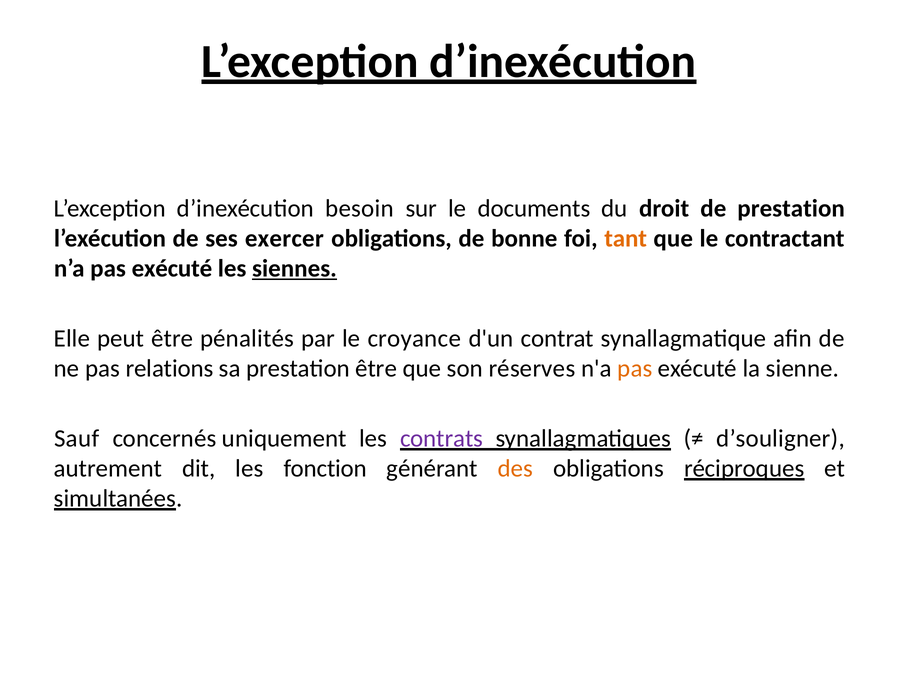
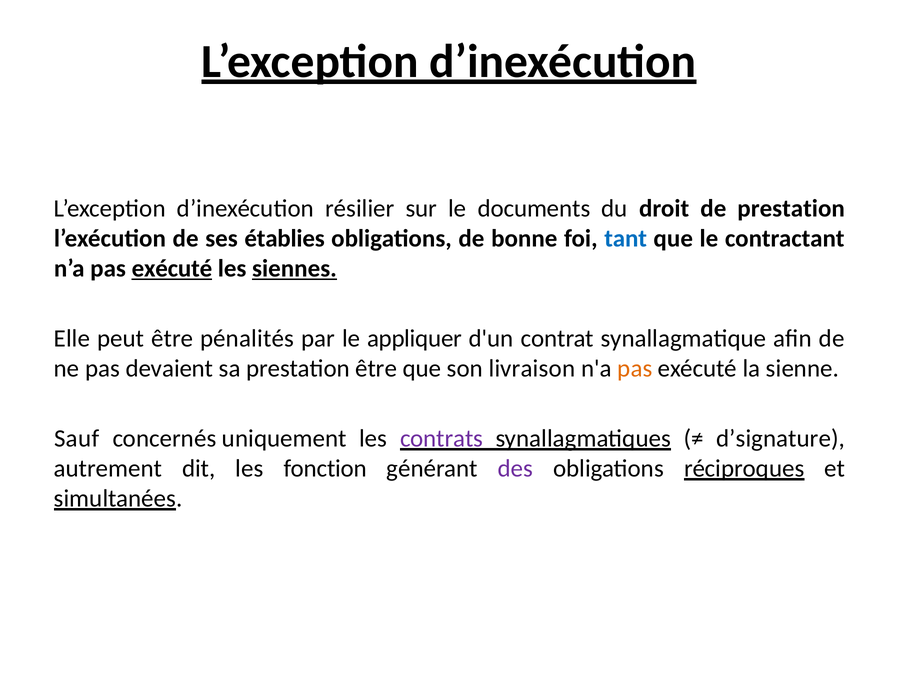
besoin: besoin -> résilier
exercer: exercer -> établies
tant colour: orange -> blue
exécuté at (172, 269) underline: none -> present
croyance: croyance -> appliquer
relations: relations -> devaient
réserves: réserves -> livraison
d’souligner: d’souligner -> d’signature
des colour: orange -> purple
